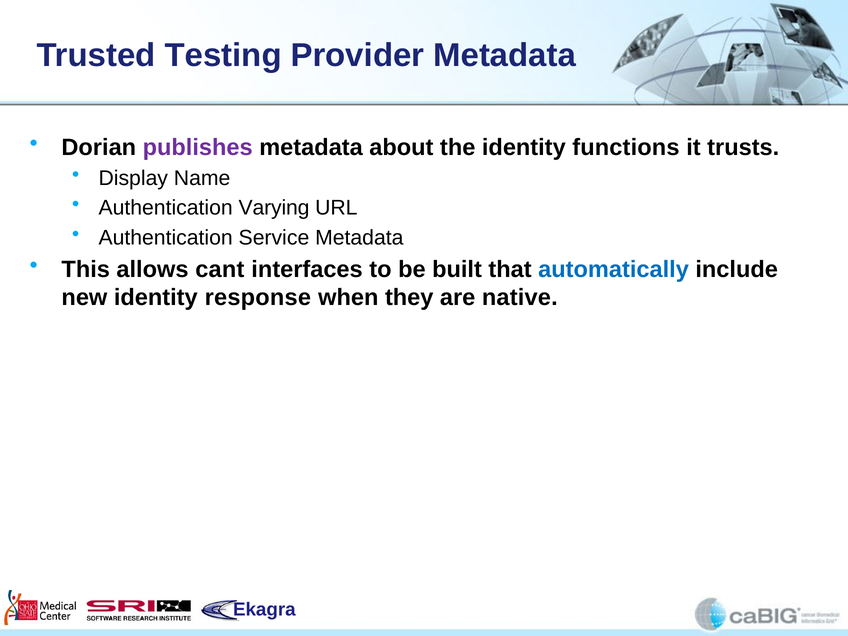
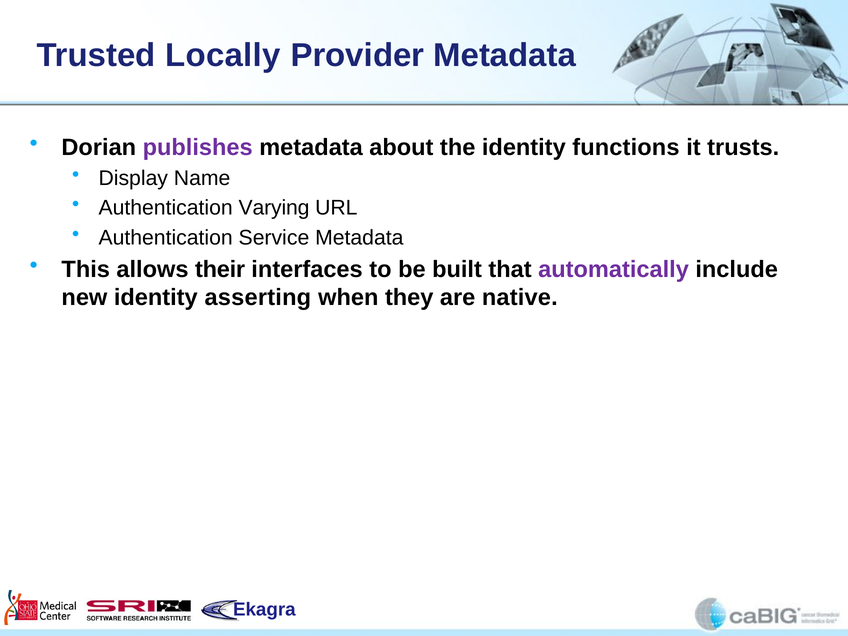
Testing: Testing -> Locally
cant: cant -> their
automatically colour: blue -> purple
response: response -> asserting
